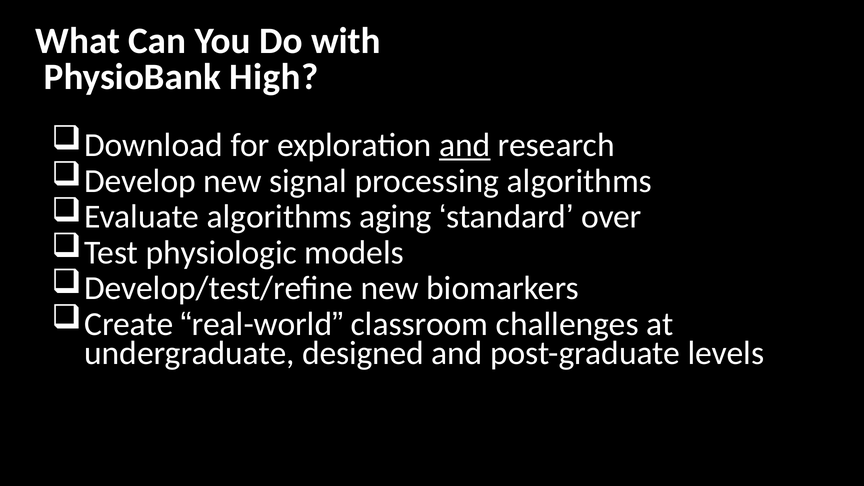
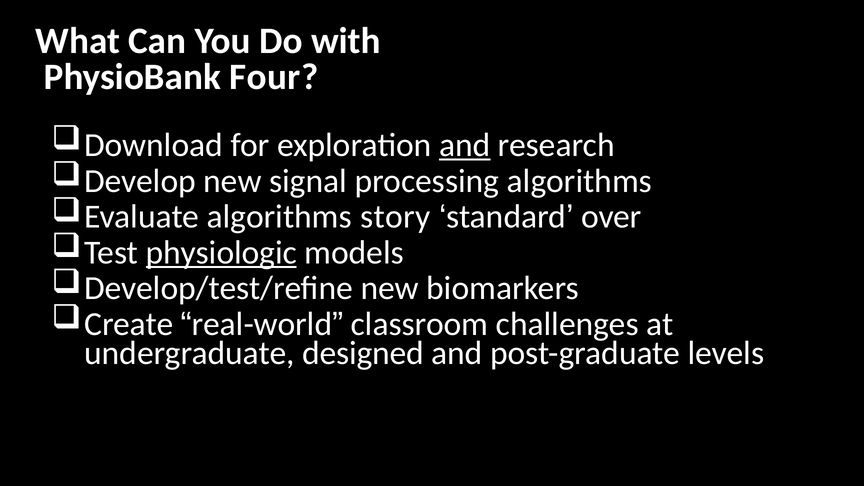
High: High -> Four
aging: aging -> story
physiologic underline: none -> present
